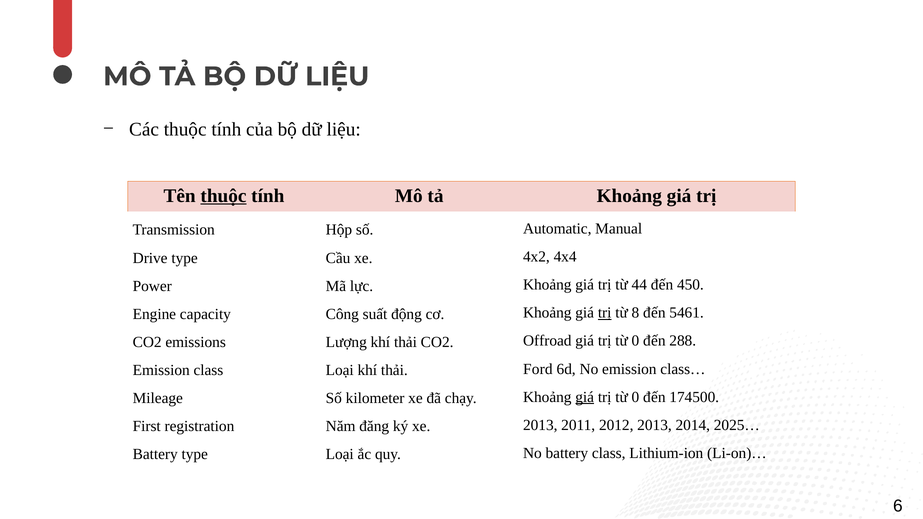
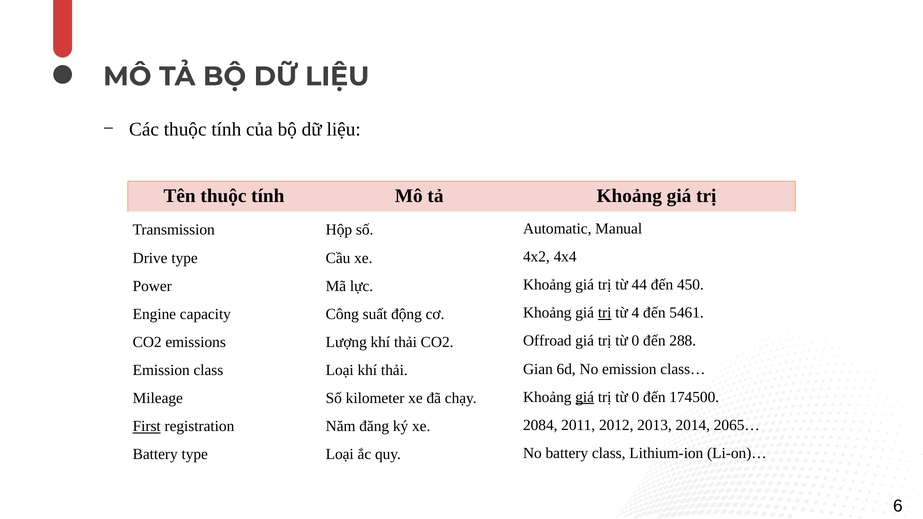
thuộc at (223, 196) underline: present -> none
8: 8 -> 4
Ford: Ford -> Gian
First underline: none -> present
xe 2013: 2013 -> 2084
2025…: 2025… -> 2065…
